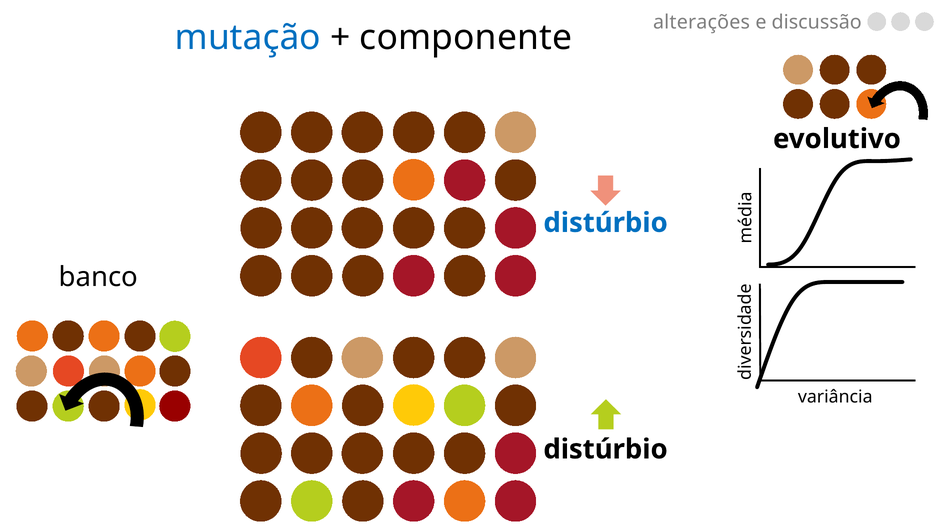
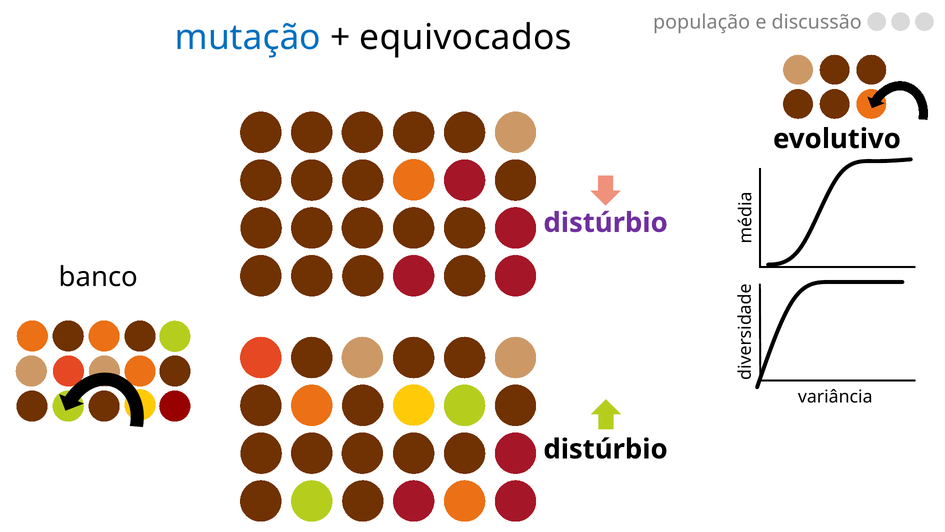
alterações: alterações -> população
componente: componente -> equivocados
distúrbio at (606, 223) colour: blue -> purple
